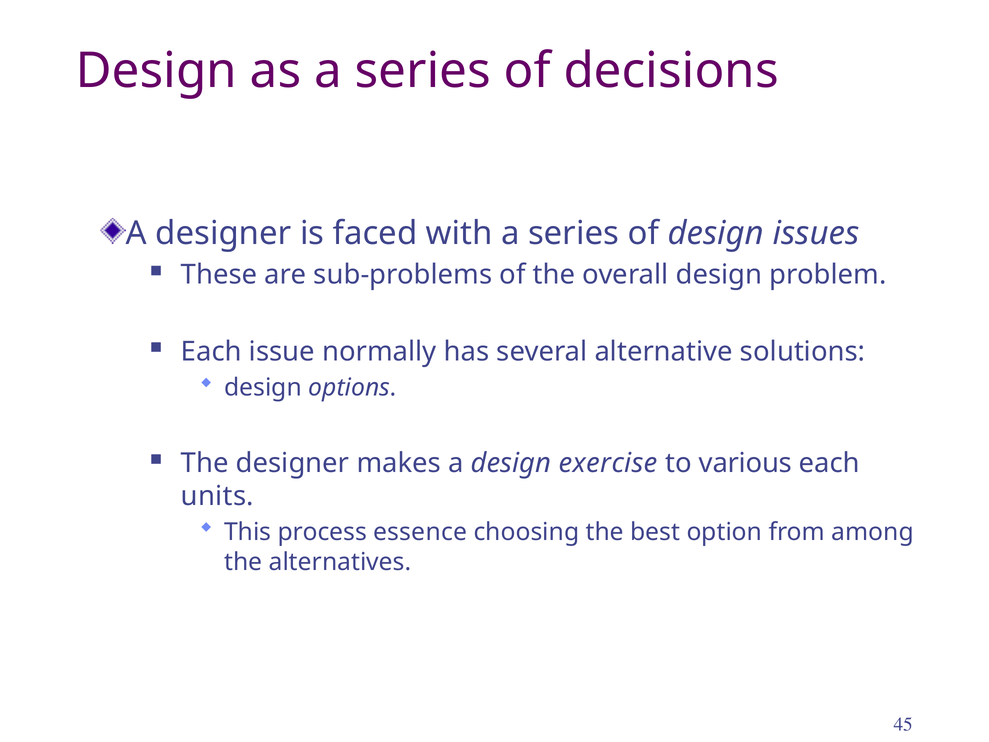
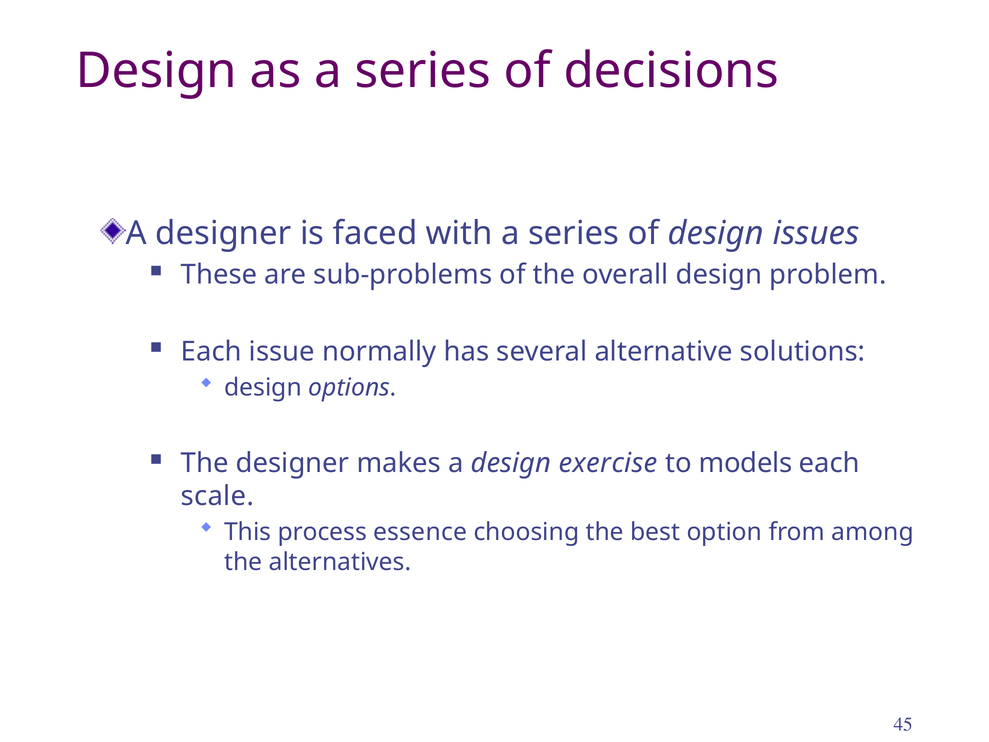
various: various -> models
units: units -> scale
